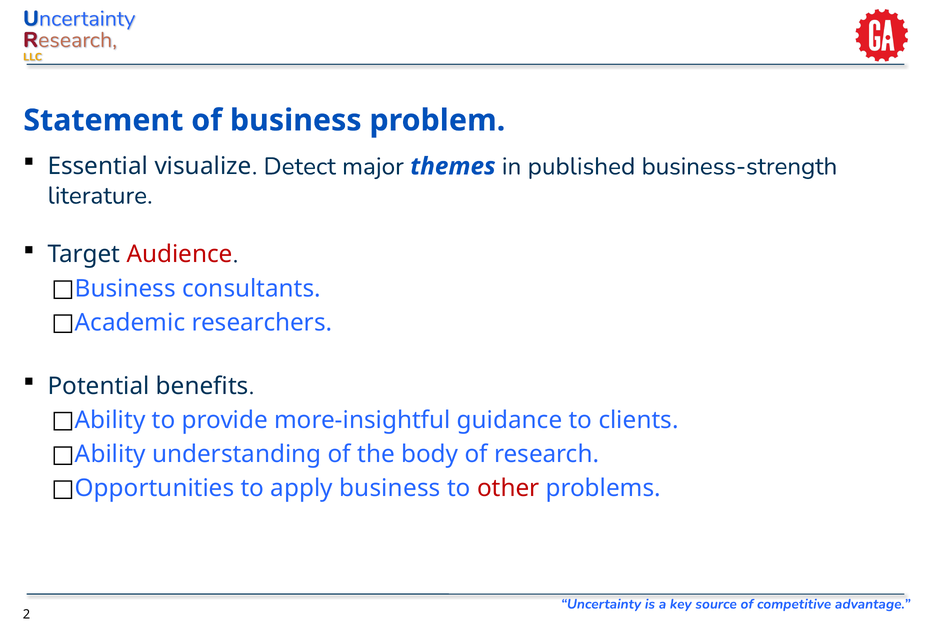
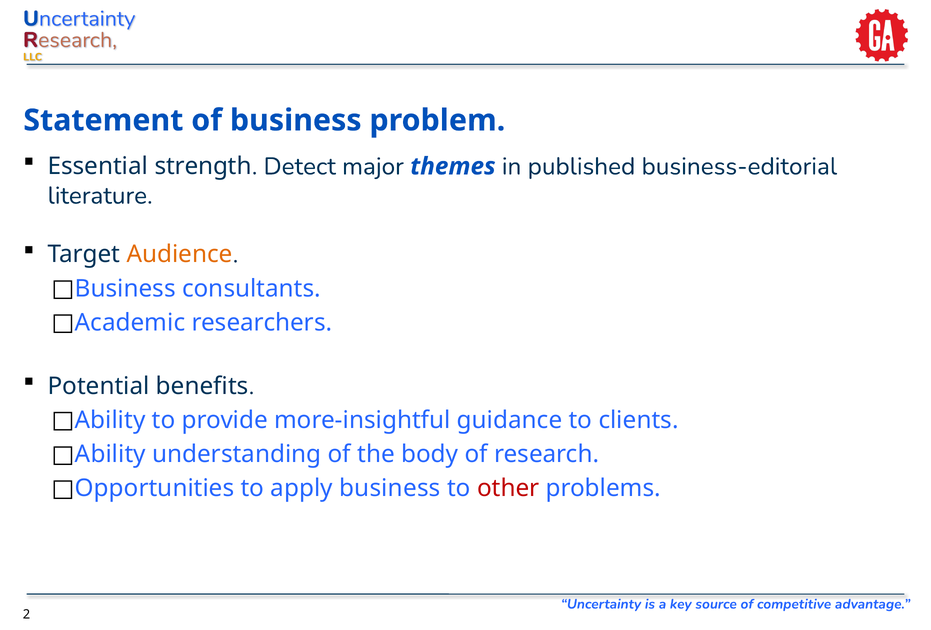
visualize: visualize -> strength
business-strength: business-strength -> business-editorial
Audience colour: red -> orange
